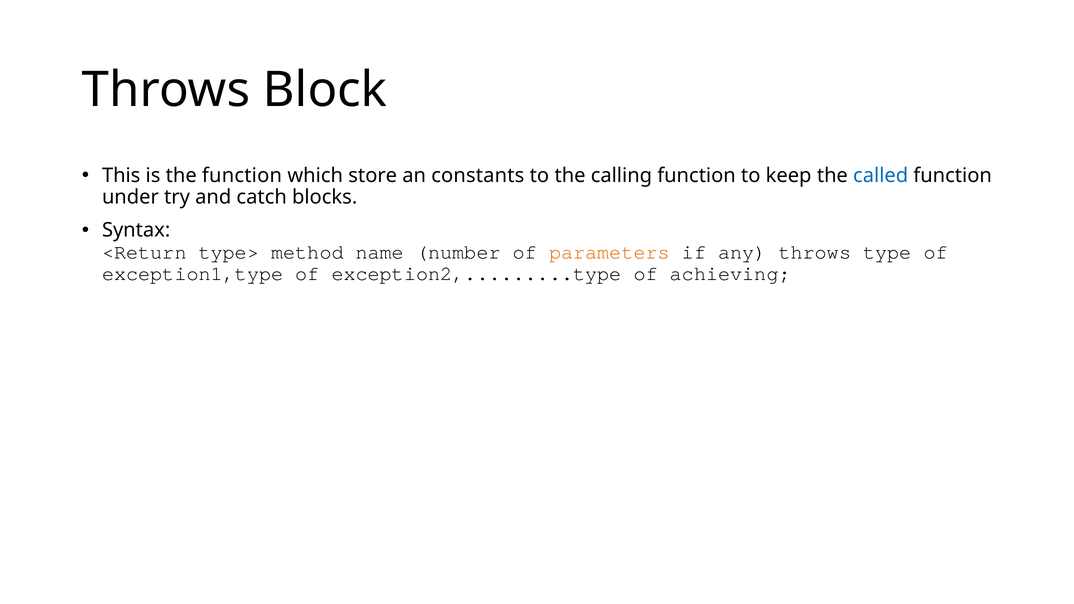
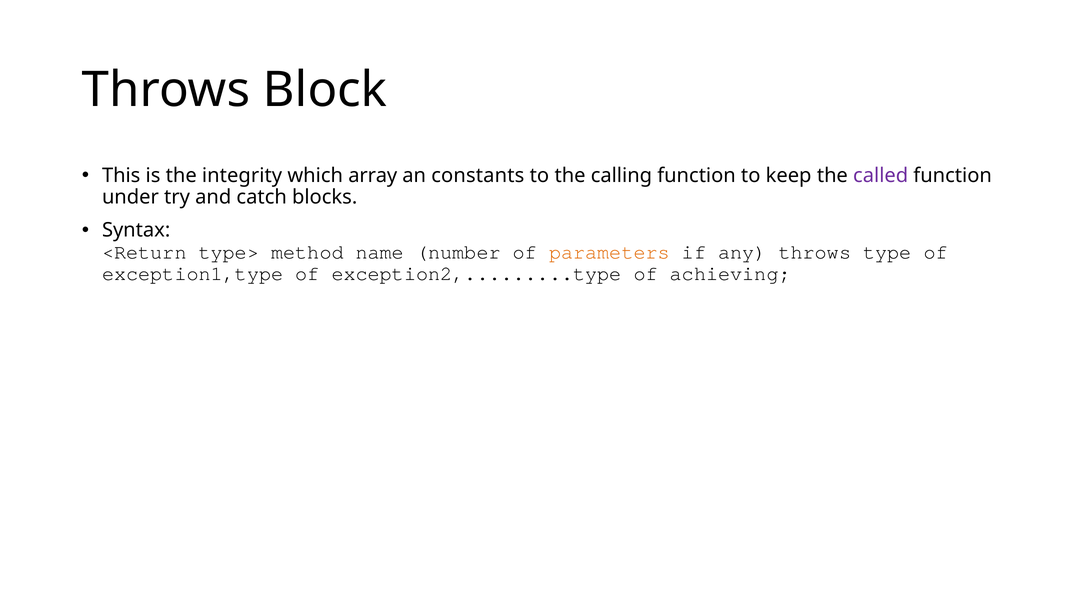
the function: function -> integrity
store: store -> array
called colour: blue -> purple
